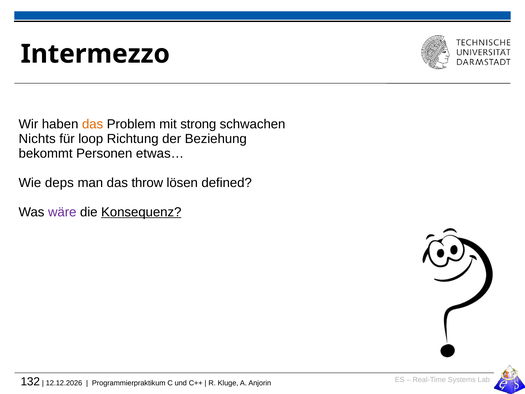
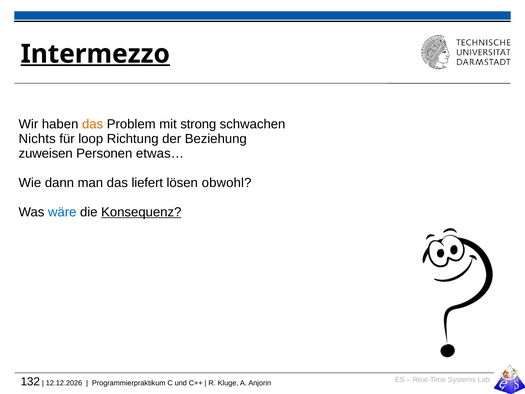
Intermezzo underline: none -> present
bekommt: bekommt -> zuweisen
deps: deps -> dann
throw: throw -> liefert
defined: defined -> obwohl
wäre colour: purple -> blue
